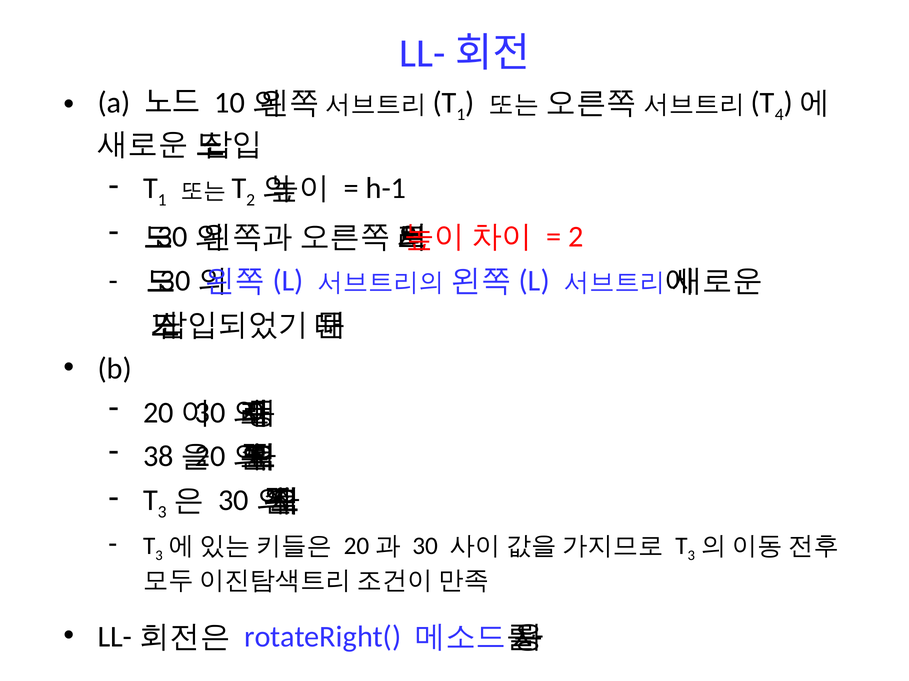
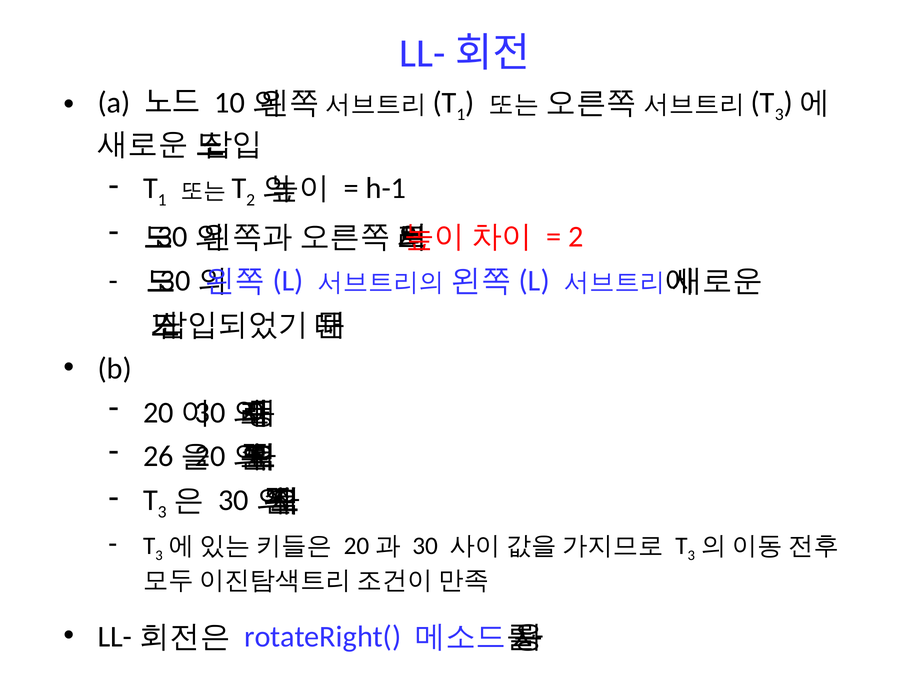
4 at (779, 115): 4 -> 3
38: 38 -> 26
